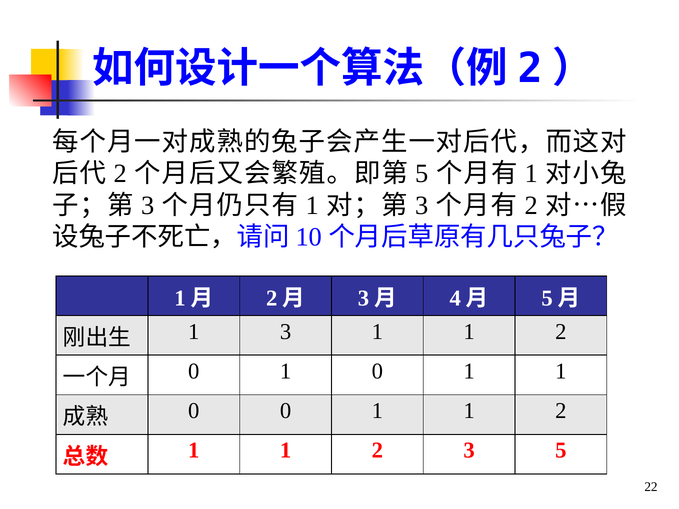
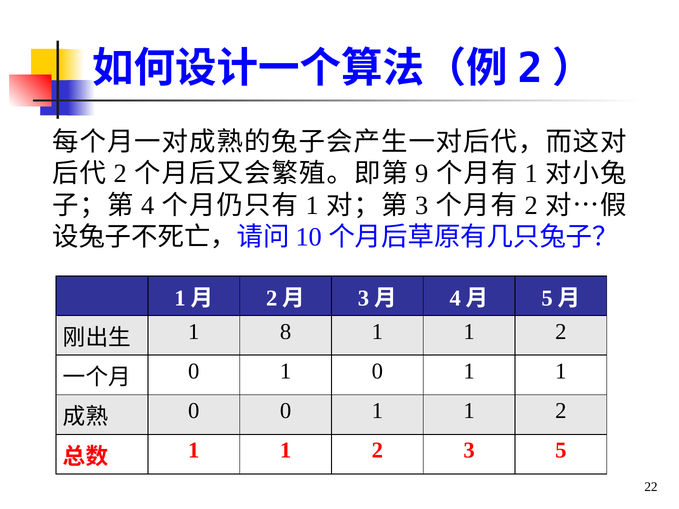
5 at (422, 174): 5 -> 9
3 at (148, 205): 3 -> 4
1 3: 3 -> 8
